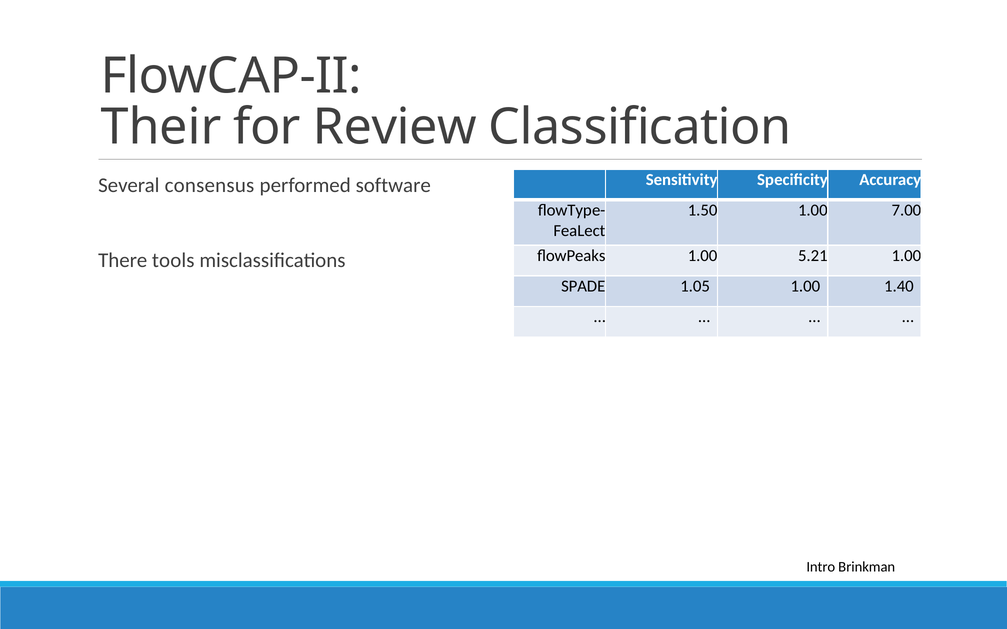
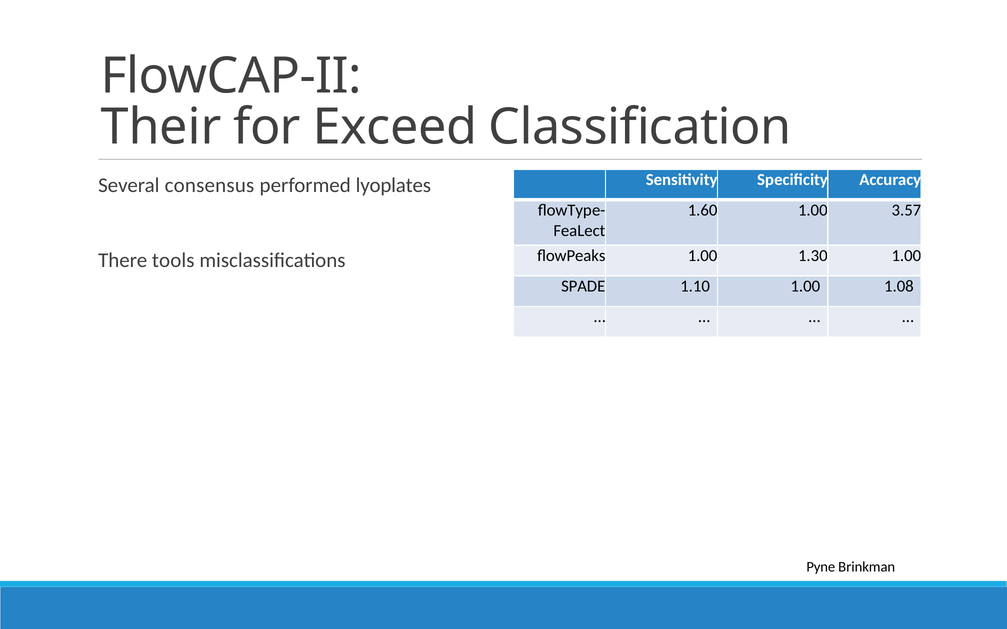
Review: Review -> Exceed
software: software -> lyoplates
1.50: 1.50 -> 1.60
7.00: 7.00 -> 3.57
5.21: 5.21 -> 1.30
1.05: 1.05 -> 1.10
1.40: 1.40 -> 1.08
Intro: Intro -> Pyne
